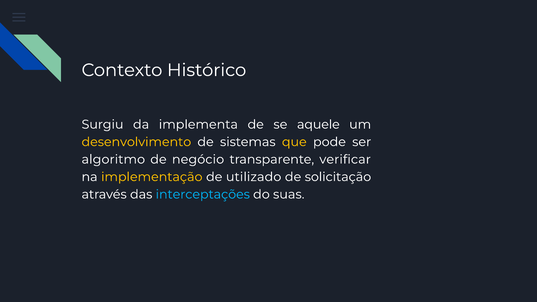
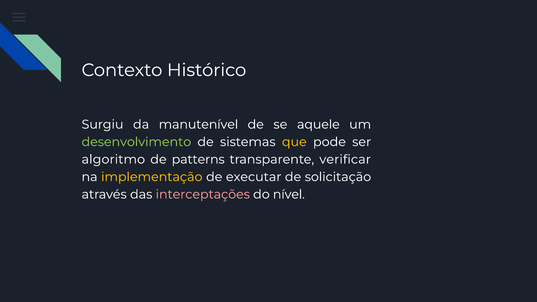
implementa: implementa -> manutenível
desenvolvimento colour: yellow -> light green
negócio: negócio -> patterns
utilizado: utilizado -> executar
interceptações colour: light blue -> pink
suas: suas -> nível
